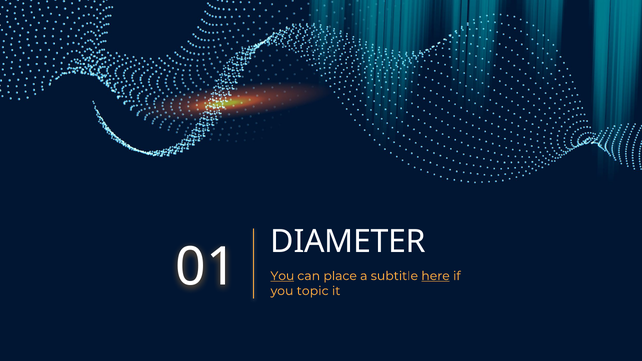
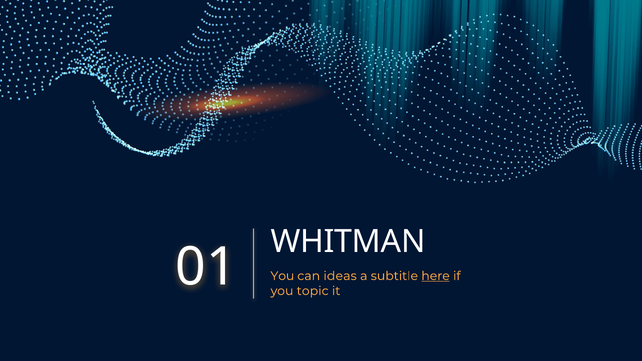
DIAMETER: DIAMETER -> WHITMAN
You at (282, 276) underline: present -> none
place: place -> ideas
